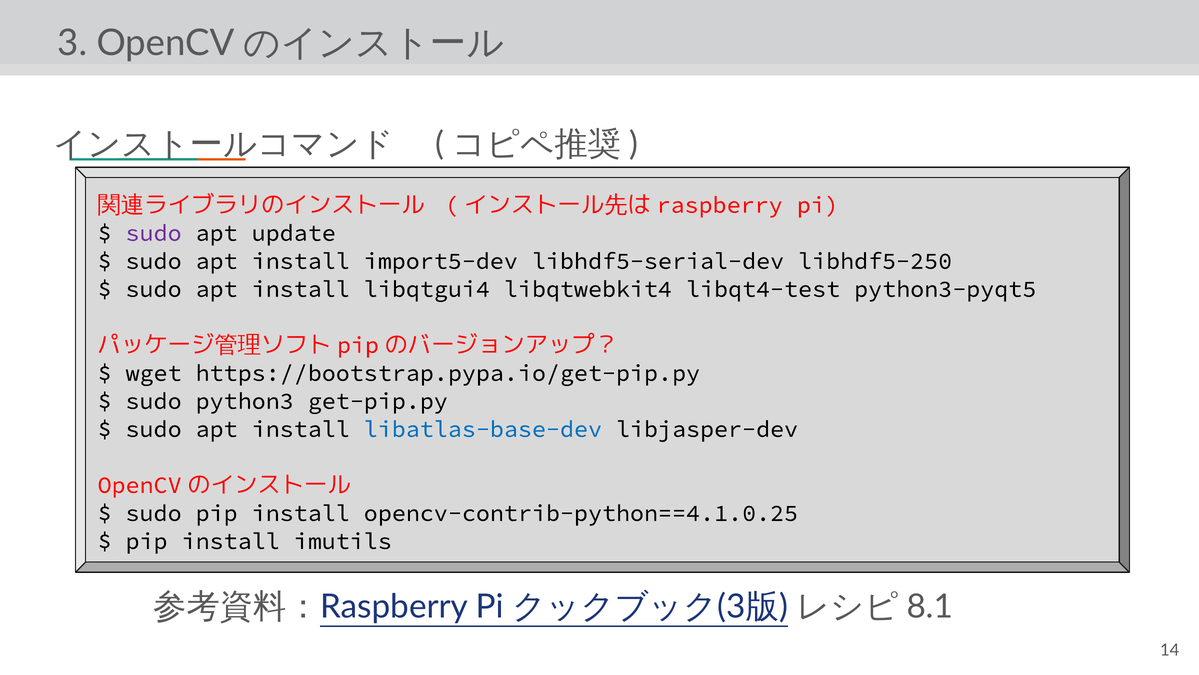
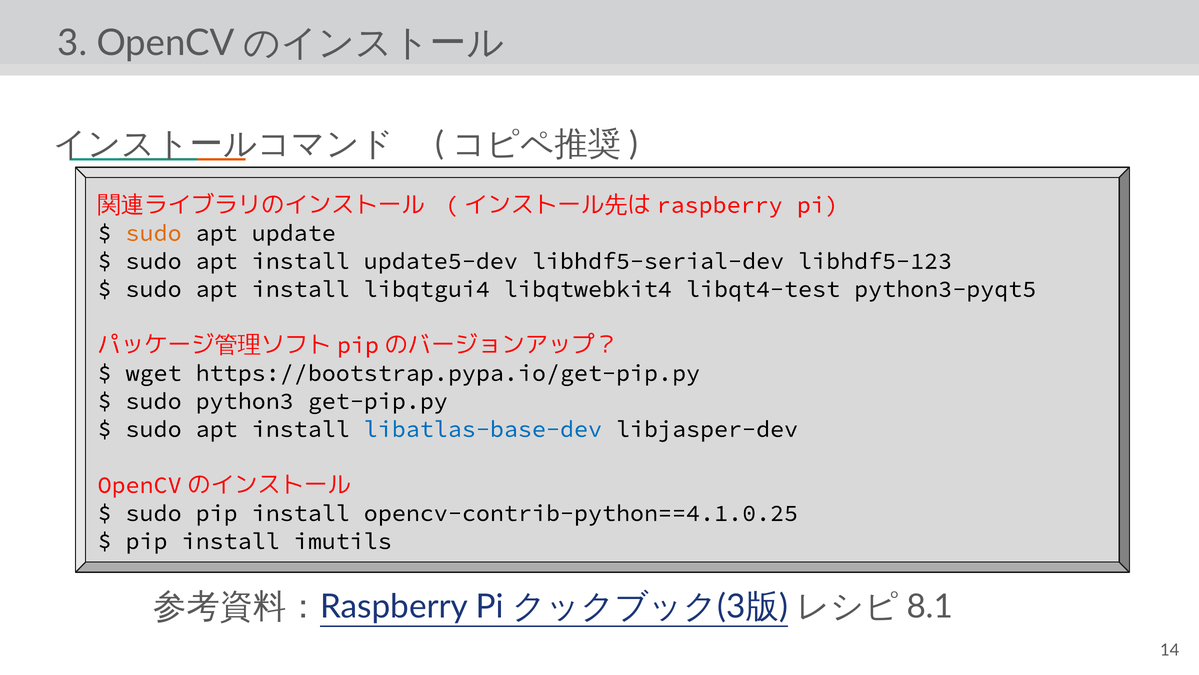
sudo at (154, 233) colour: purple -> orange
import5-dev: import5-dev -> update5-dev
libhdf5-250: libhdf5-250 -> libhdf5-123
